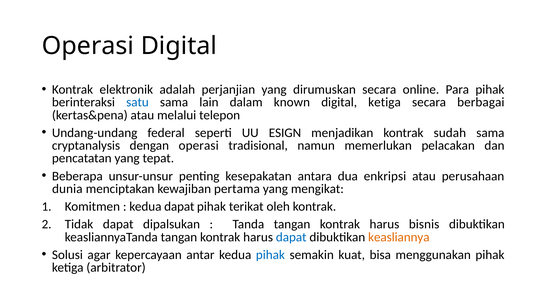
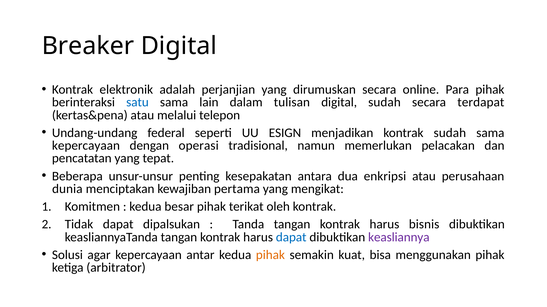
Operasi at (88, 46): Operasi -> Breaker
known: known -> tulisan
digital ketiga: ketiga -> sudah
berbagai: berbagai -> terdapat
cryptanalysis at (86, 146): cryptanalysis -> kepercayaan
kedua dapat: dapat -> besar
keasliannya colour: orange -> purple
pihak at (270, 255) colour: blue -> orange
